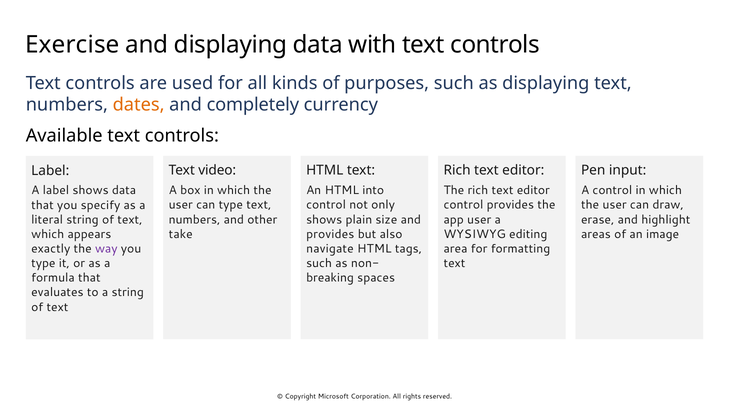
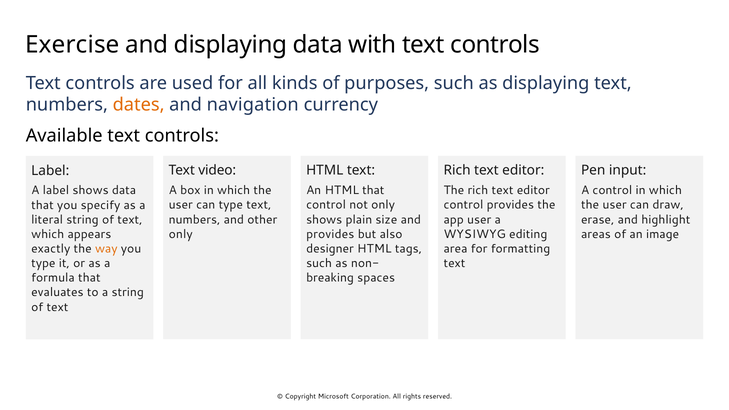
completely: completely -> navigation
HTML into: into -> that
take at (181, 234): take -> only
navigate: navigate -> designer
way colour: purple -> orange
